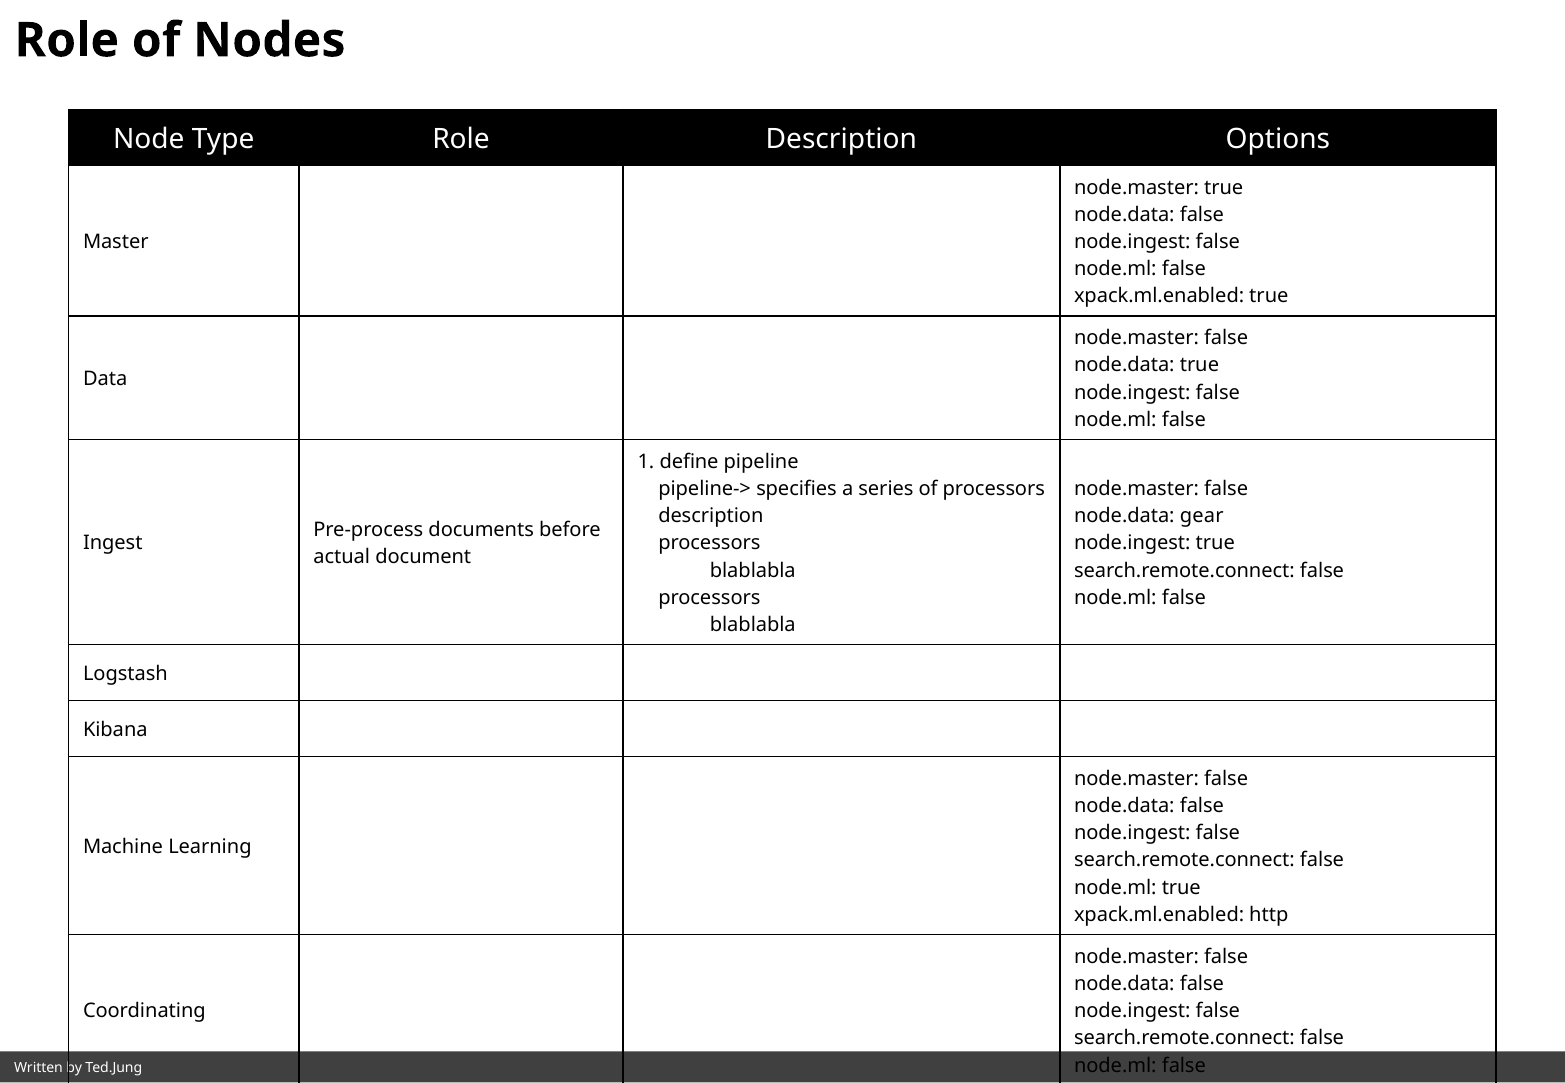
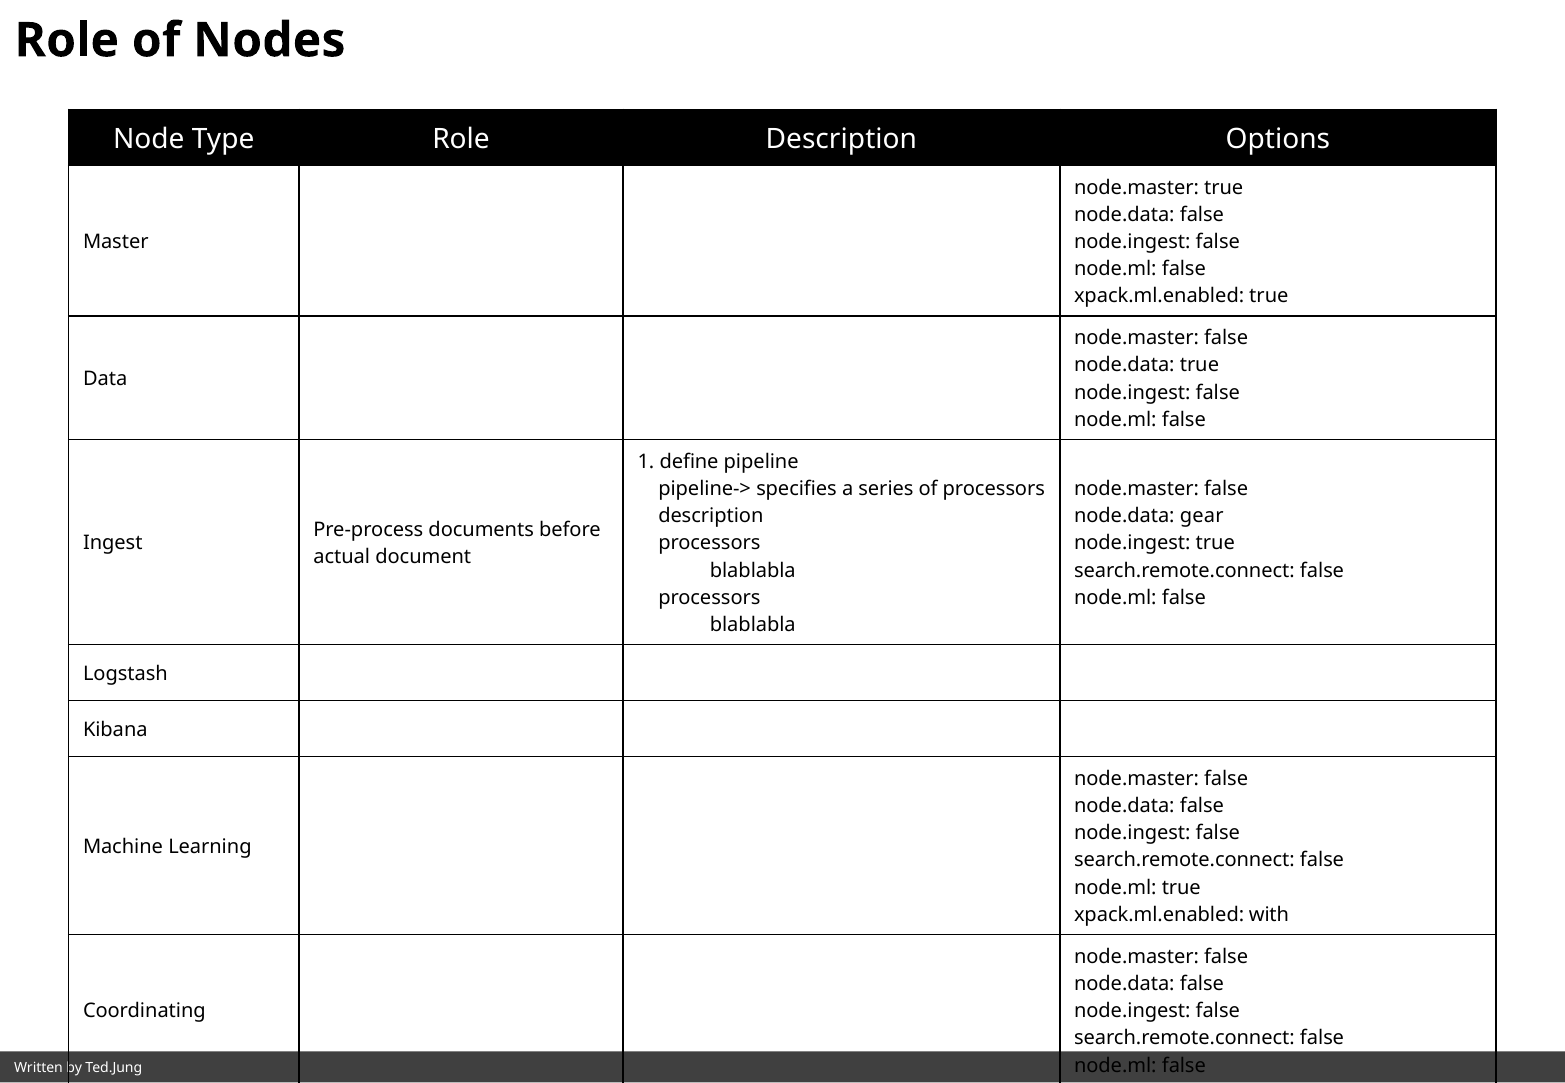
http: http -> with
